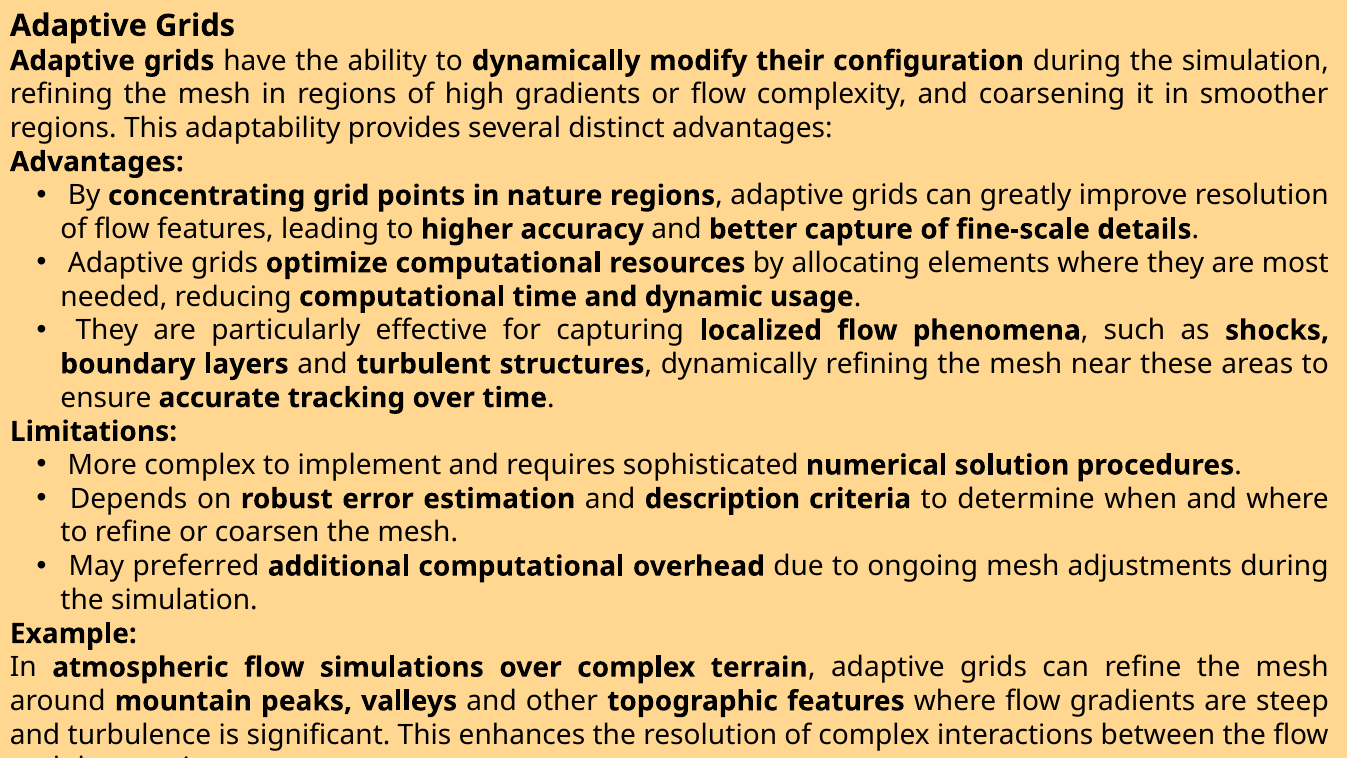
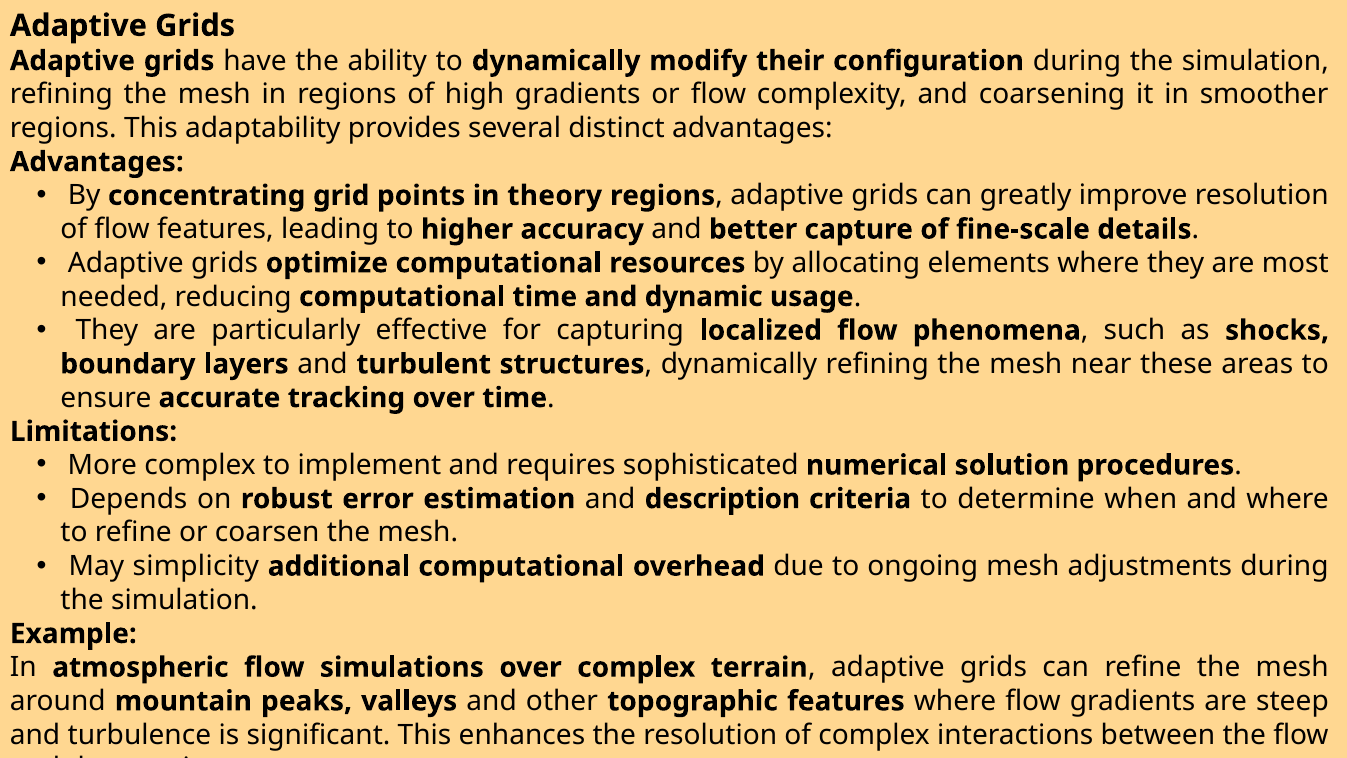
nature: nature -> theory
preferred: preferred -> simplicity
